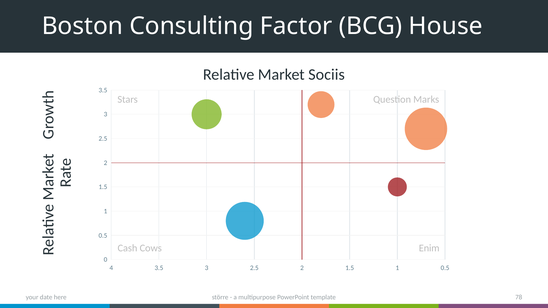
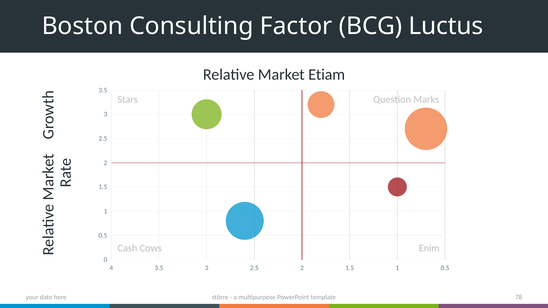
House: House -> Luctus
Sociis: Sociis -> Etiam
